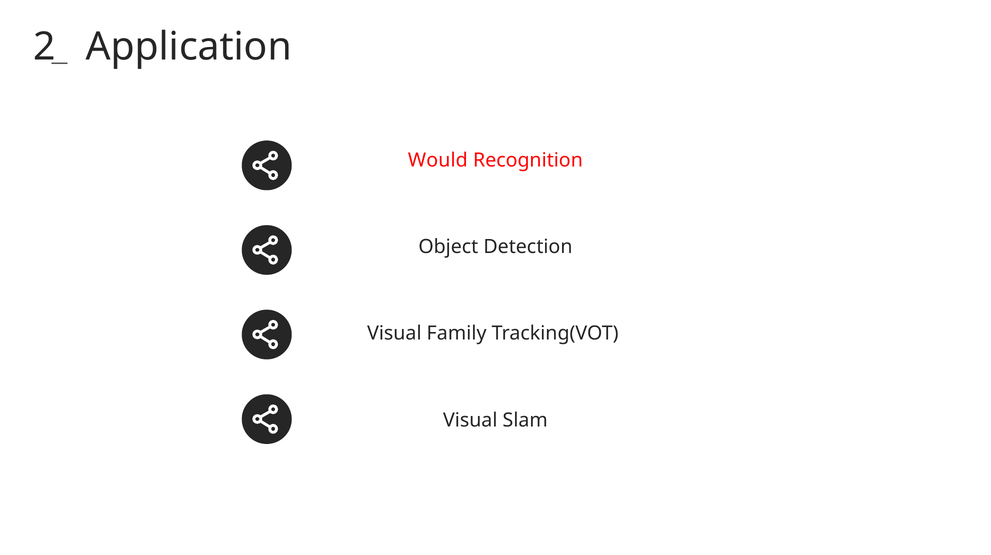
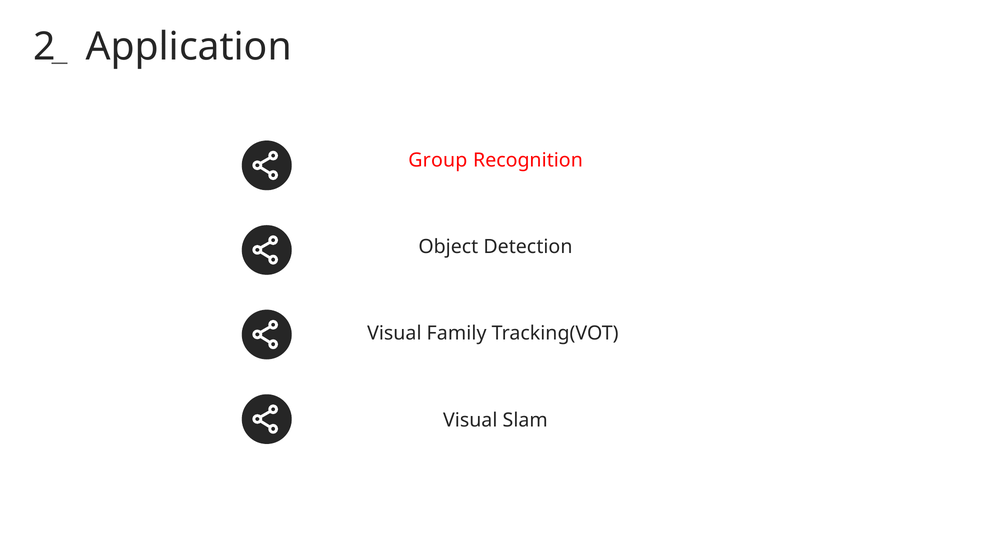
Would: Would -> Group
